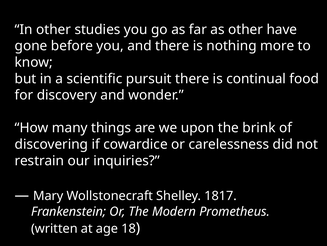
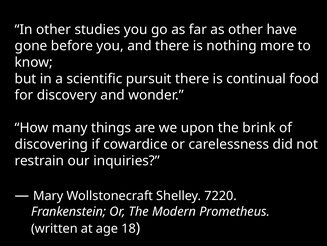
1817: 1817 -> 7220
